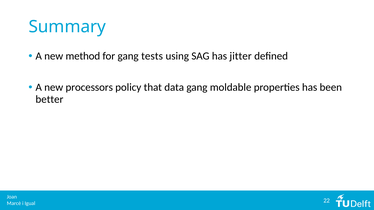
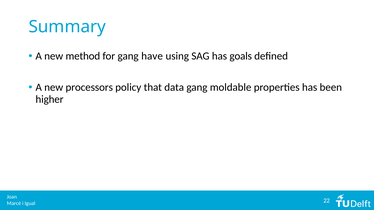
tests: tests -> have
jitter: jitter -> goals
better: better -> higher
